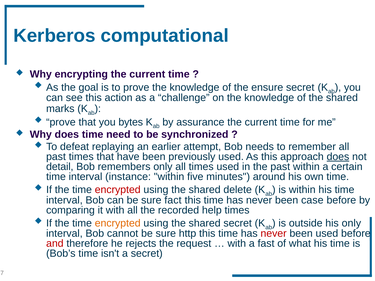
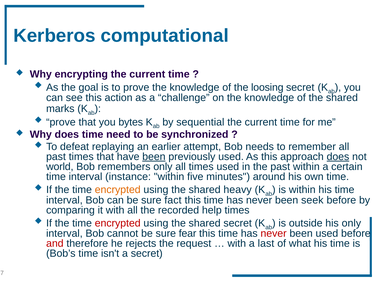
ensure: ensure -> loosing
assurance: assurance -> sequential
been at (154, 157) underline: none -> present
detail: detail -> world
encrypted at (118, 190) colour: red -> orange
delete: delete -> heavy
case: case -> seek
encrypted at (118, 223) colour: orange -> red
http: http -> fear
fast: fast -> last
